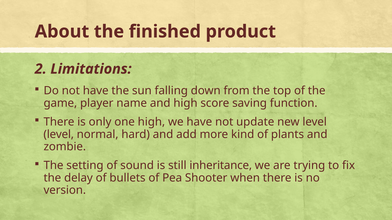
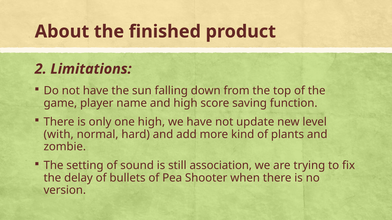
level at (59, 135): level -> with
inheritance: inheritance -> association
